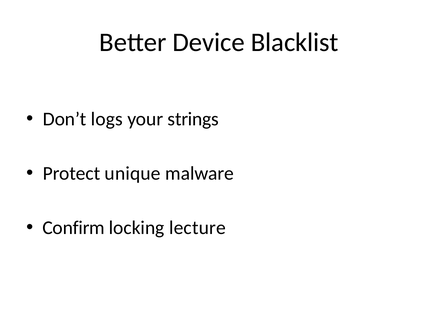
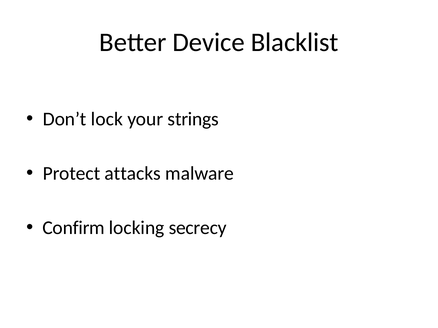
logs: logs -> lock
unique: unique -> attacks
lecture: lecture -> secrecy
